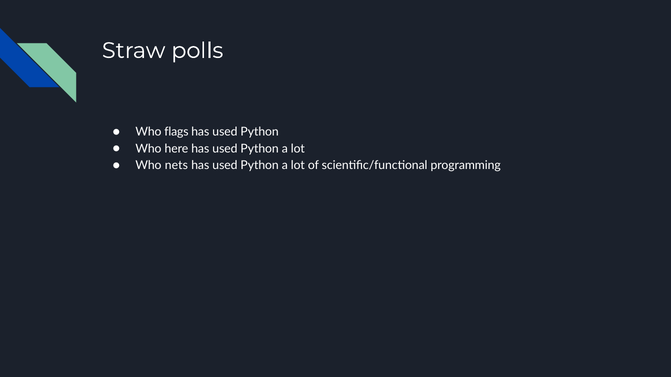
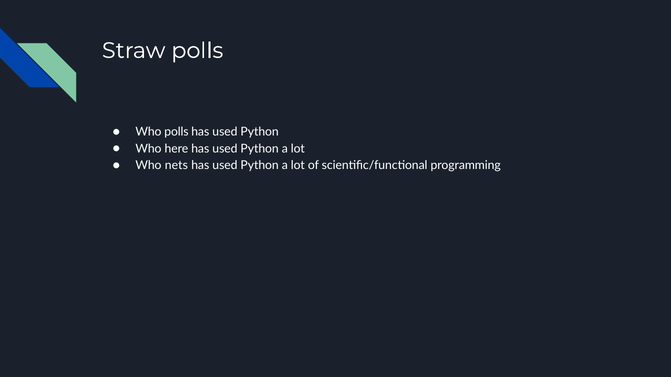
Who flags: flags -> polls
